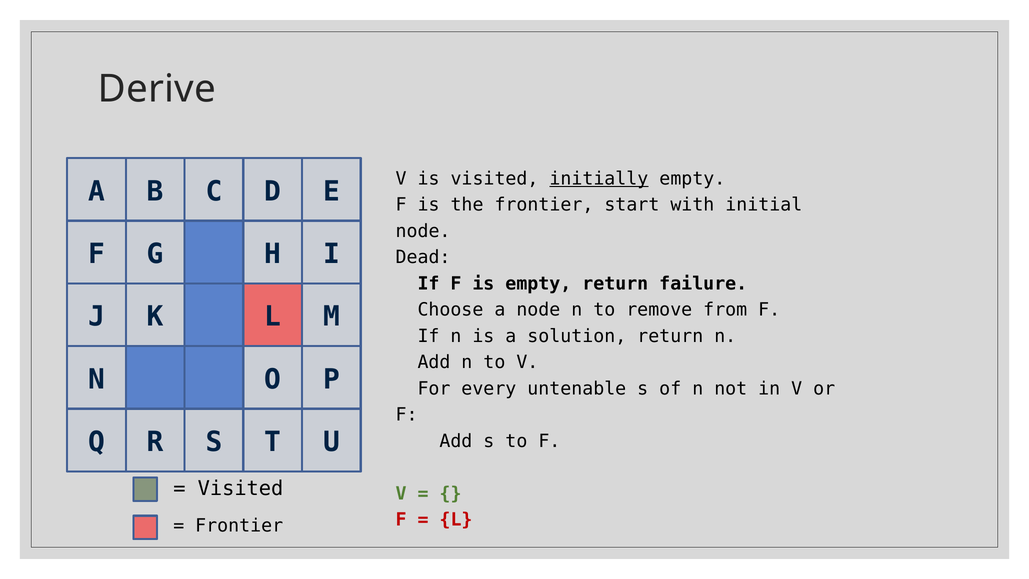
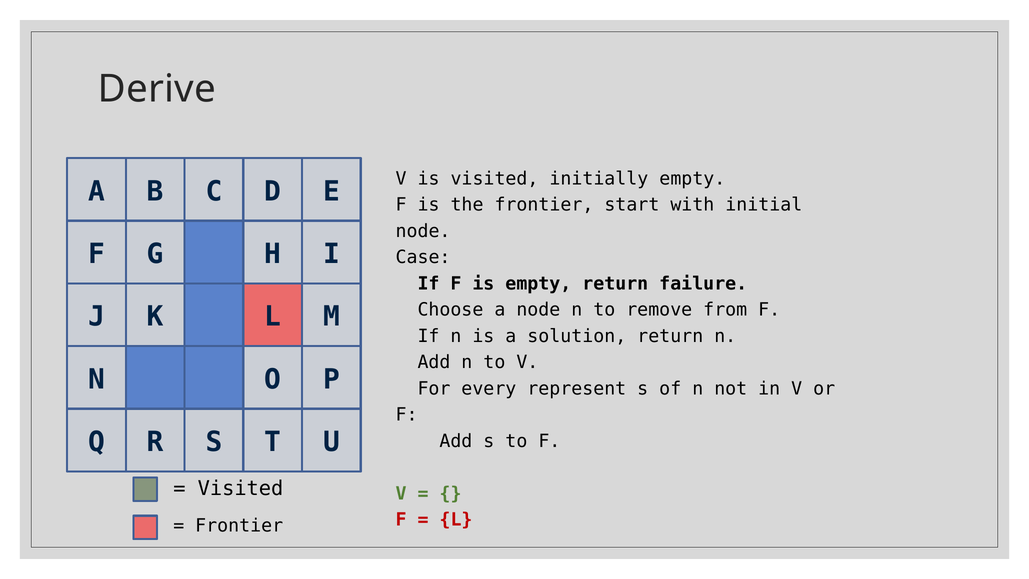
initially underline: present -> none
Dead: Dead -> Case
untenable: untenable -> represent
